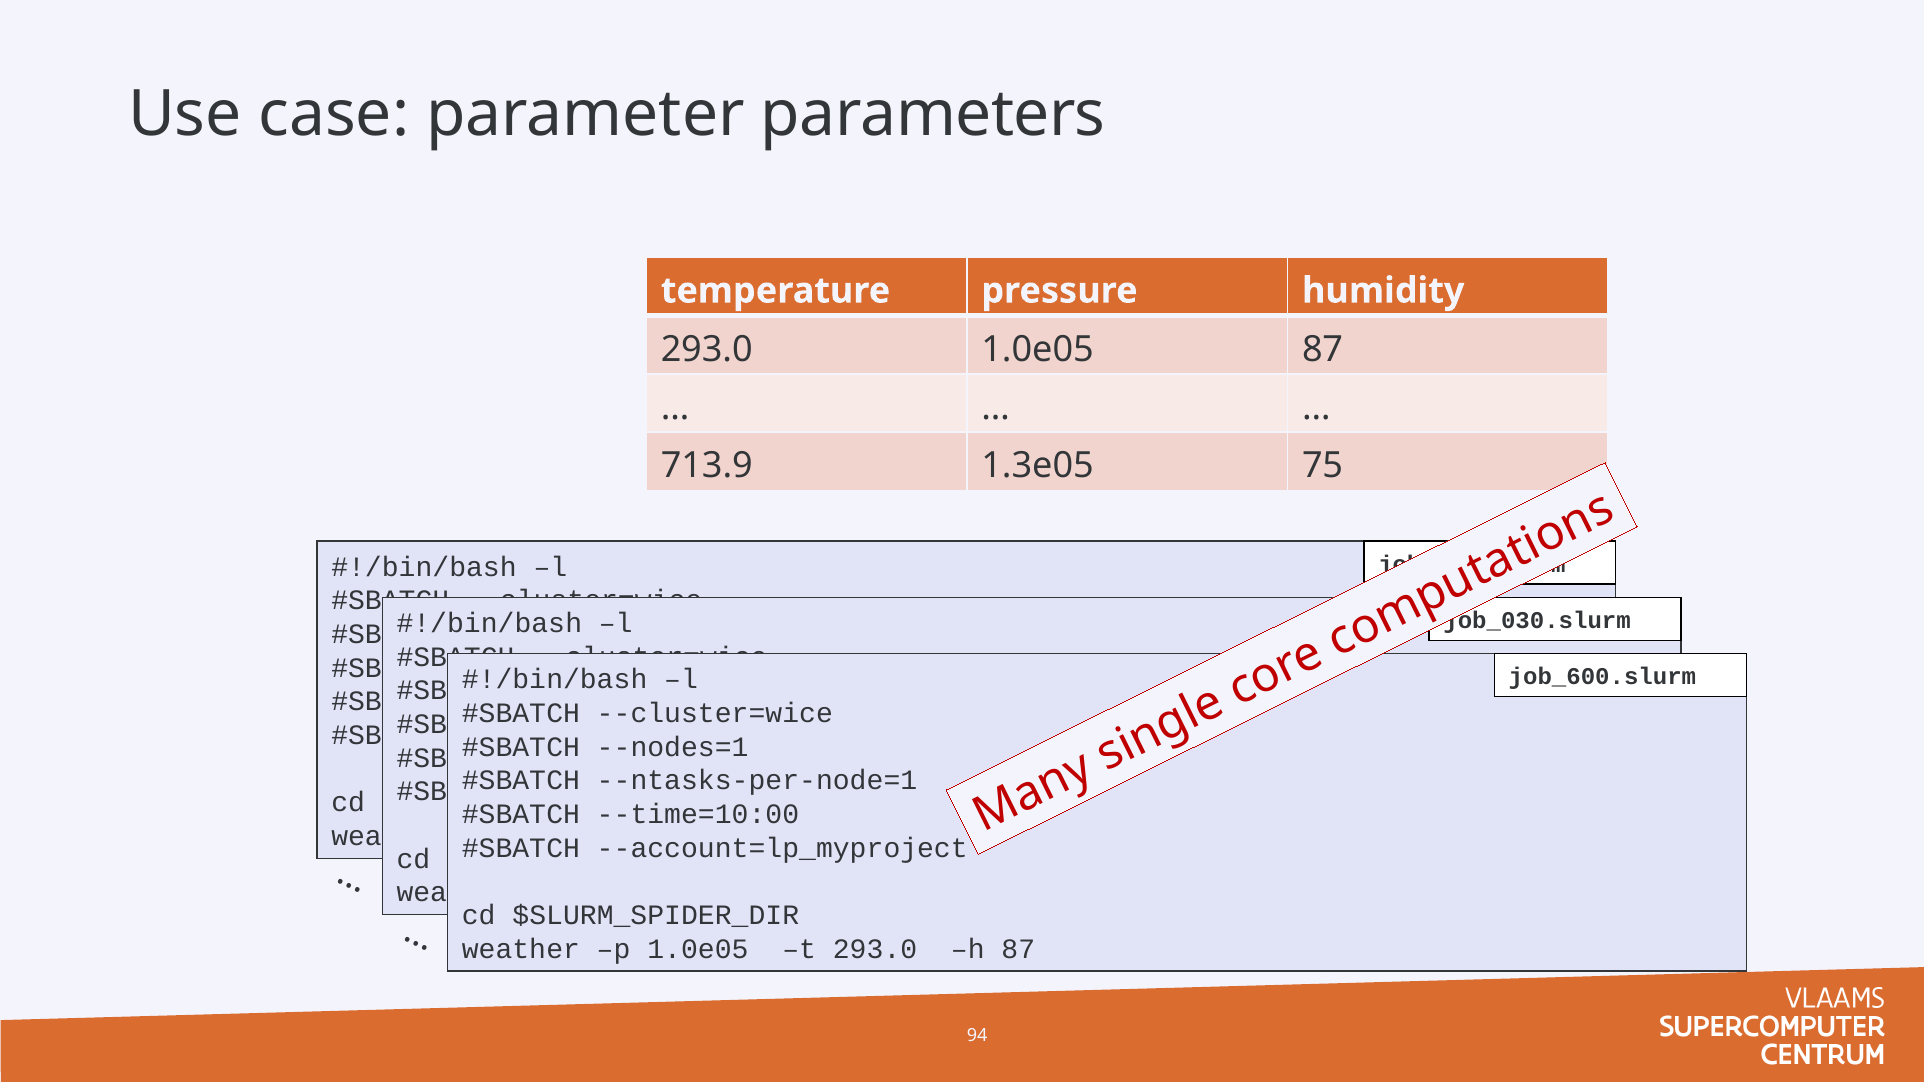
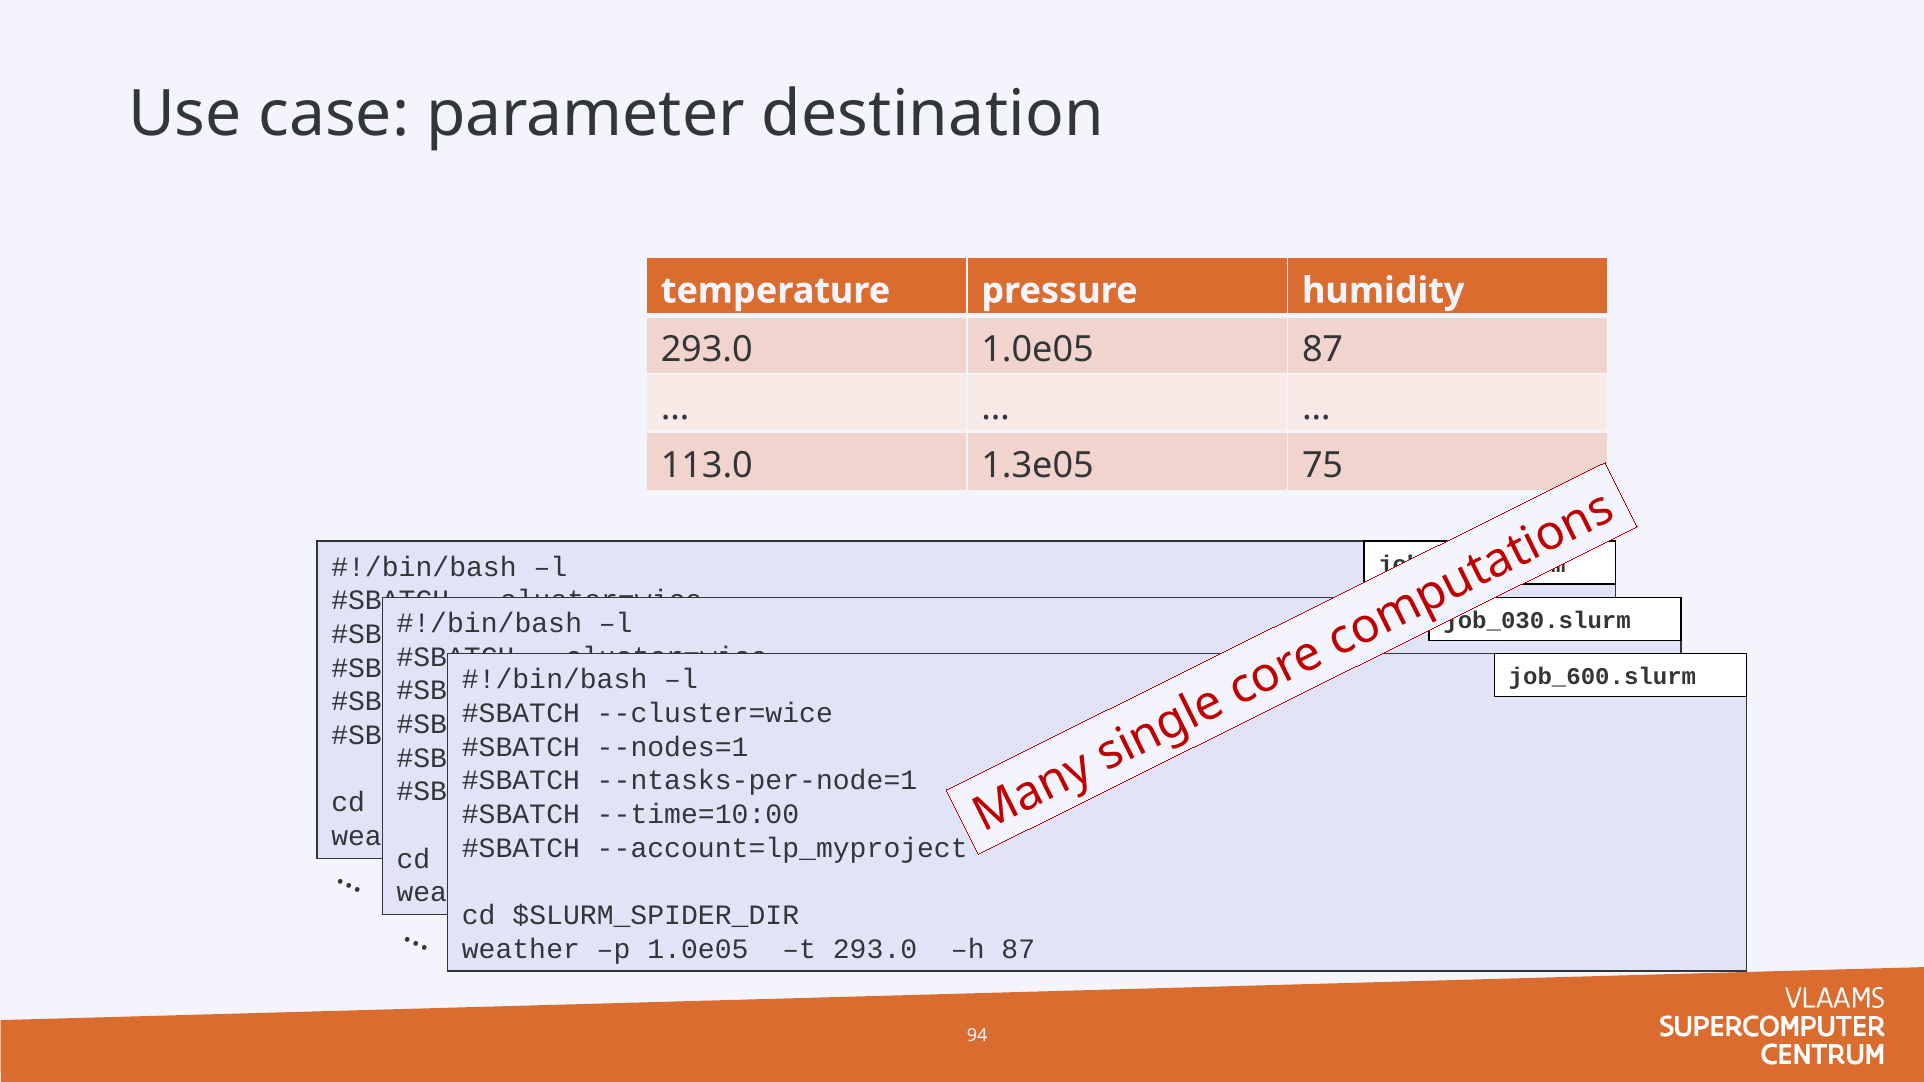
parameters: parameters -> destination
713.9: 713.9 -> 113.0
